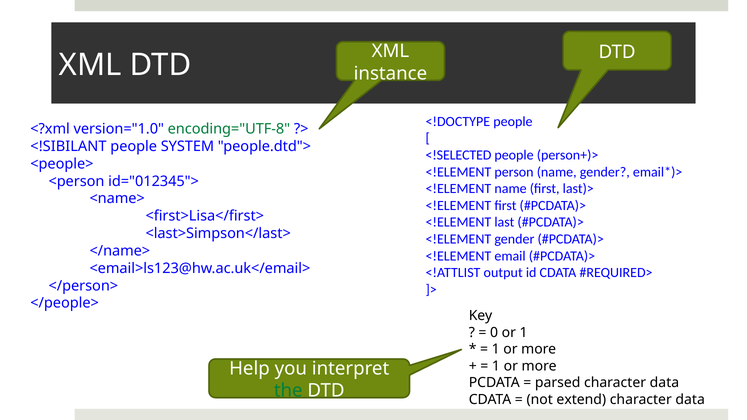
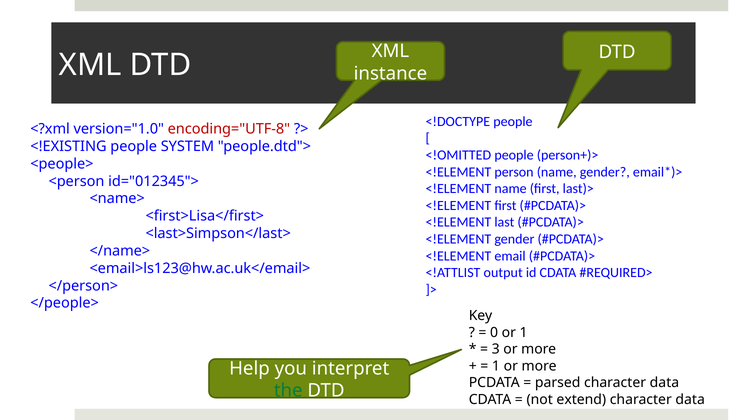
encoding="UTF-8 colour: green -> red
<!SIBILANT: <!SIBILANT -> <!EXISTING
<!SELECTED: <!SELECTED -> <!OMITTED
1 at (496, 349): 1 -> 3
